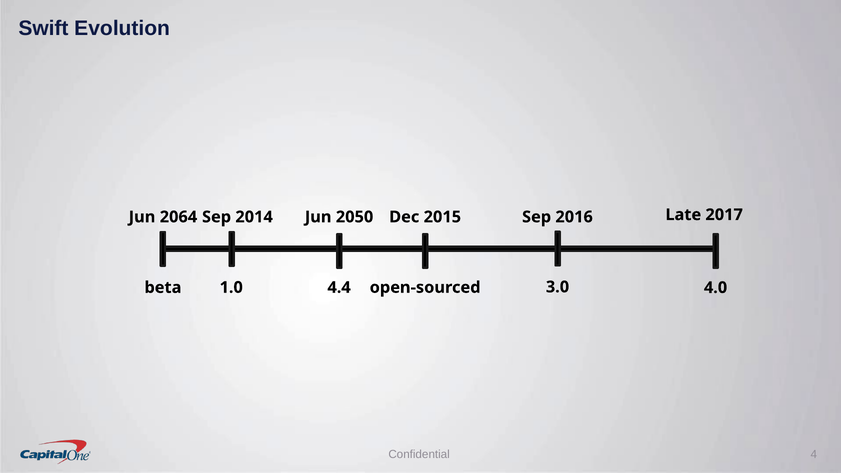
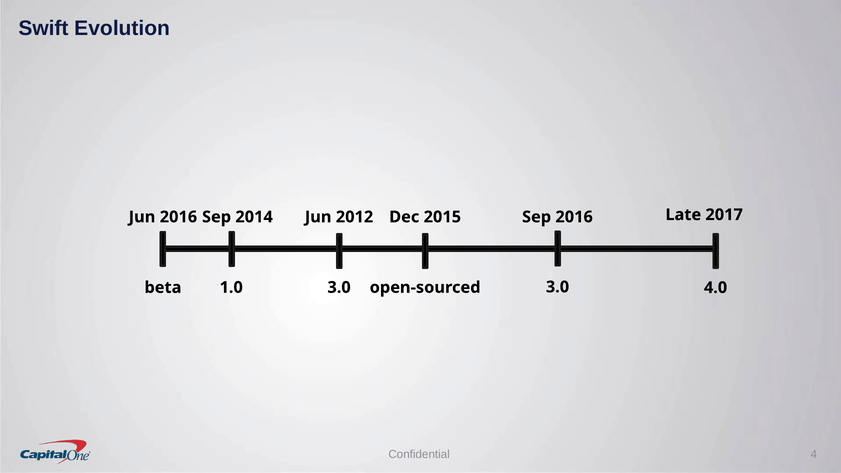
Jun 2064: 2064 -> 2016
2050: 2050 -> 2012
1.0 4.4: 4.4 -> 3.0
